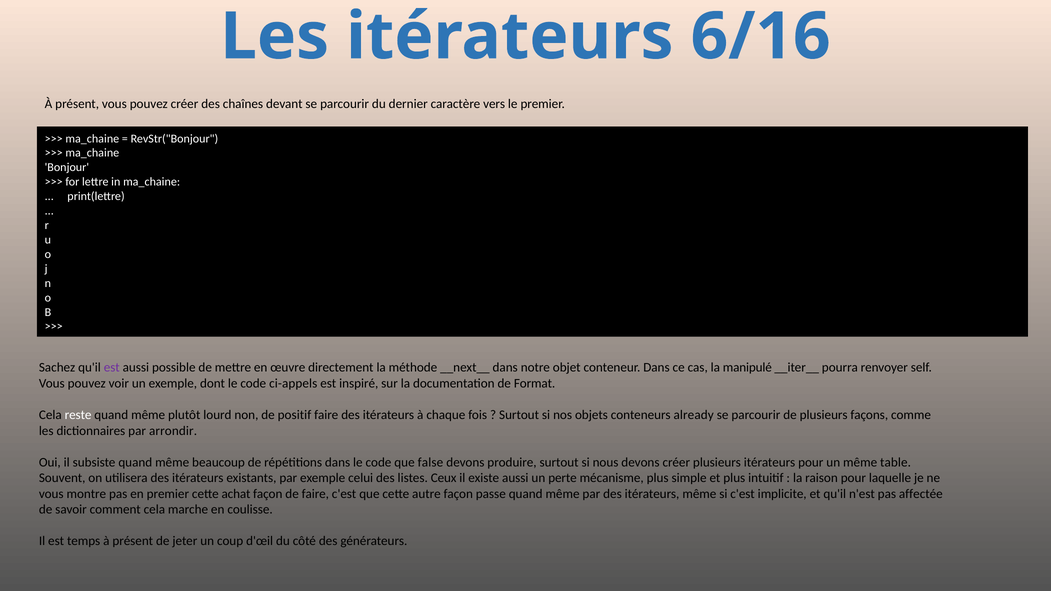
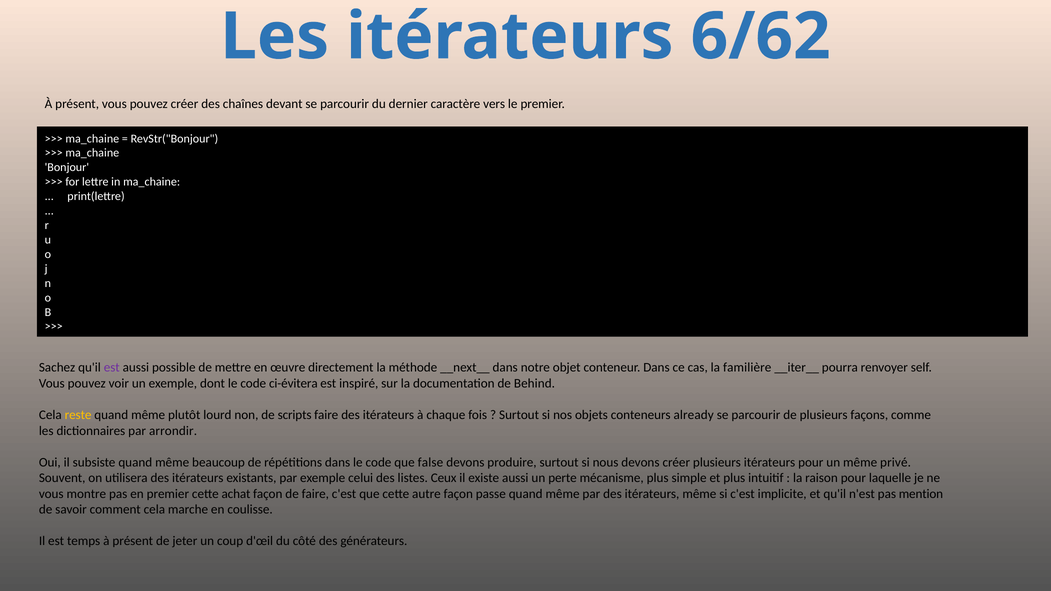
6/16: 6/16 -> 6/62
manipulé: manipulé -> familière
ci-appels: ci-appels -> ci-évitera
Format: Format -> Behind
reste colour: white -> yellow
positif: positif -> scripts
table: table -> privé
affectée: affectée -> mention
